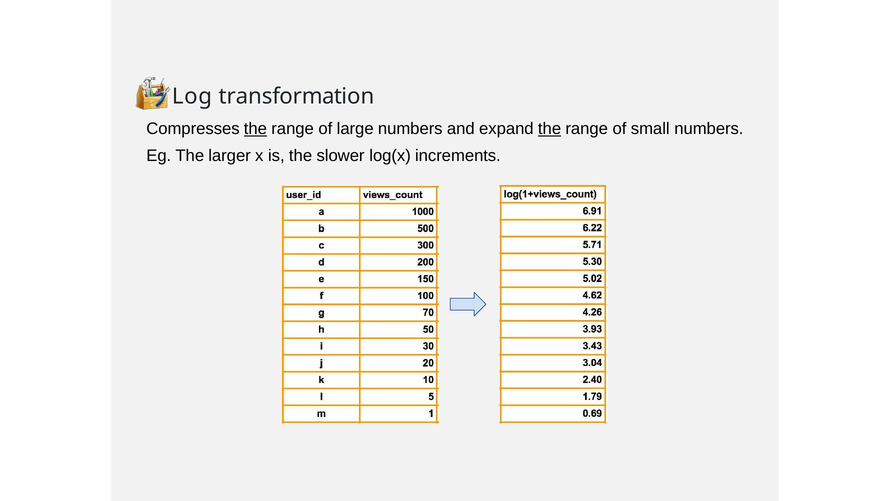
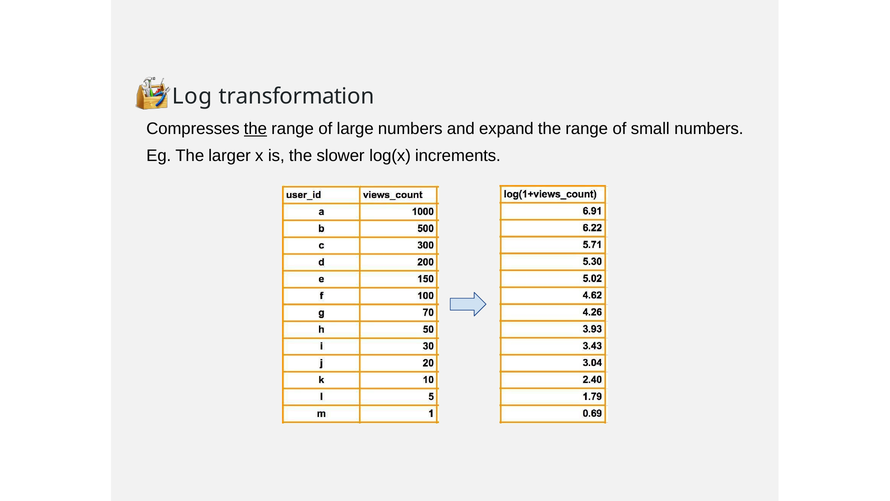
the at (550, 129) underline: present -> none
